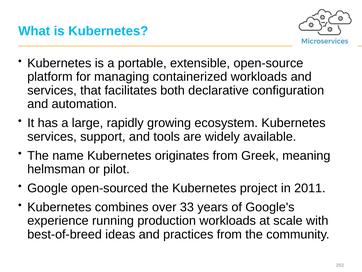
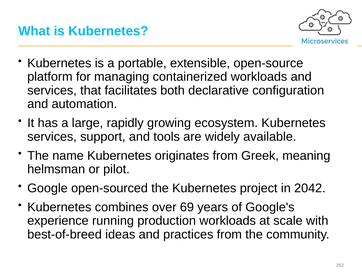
2011: 2011 -> 2042
33: 33 -> 69
